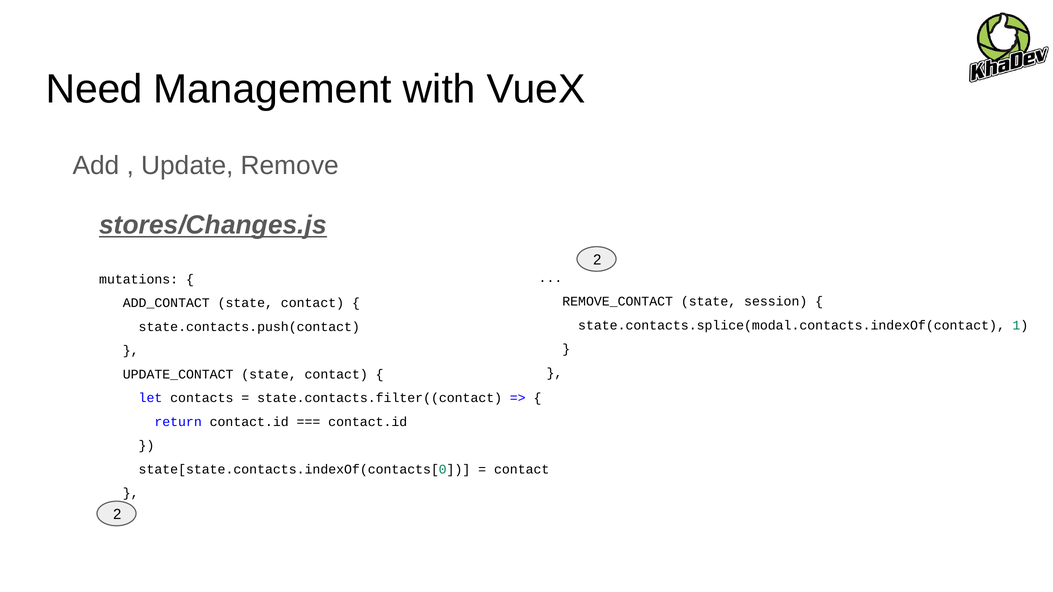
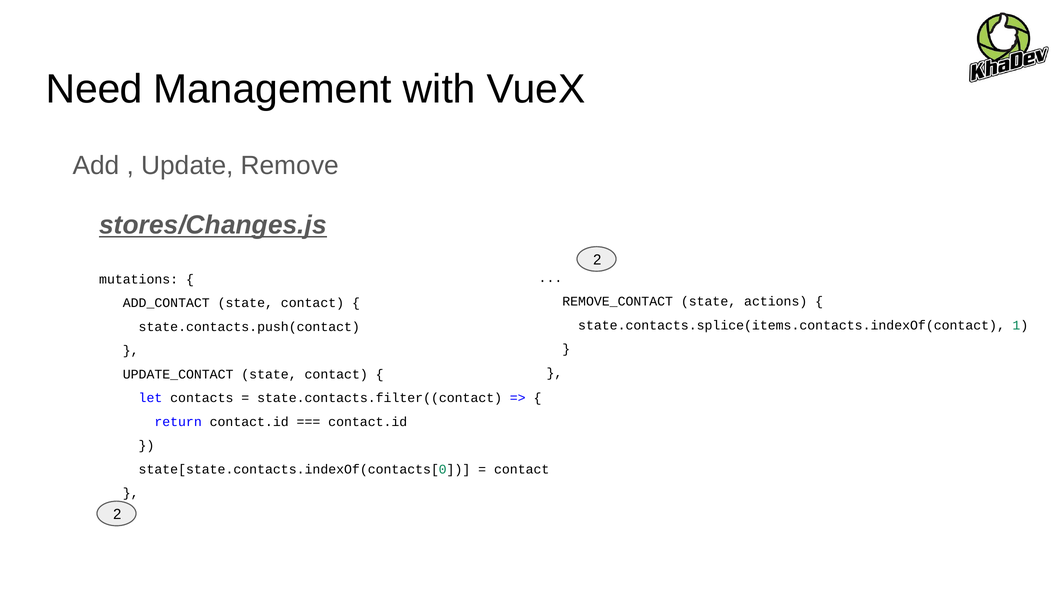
session: session -> actions
state.contacts.splice(modal.contacts.indexOf(contact: state.contacts.splice(modal.contacts.indexOf(contact -> state.contacts.splice(items.contacts.indexOf(contact
